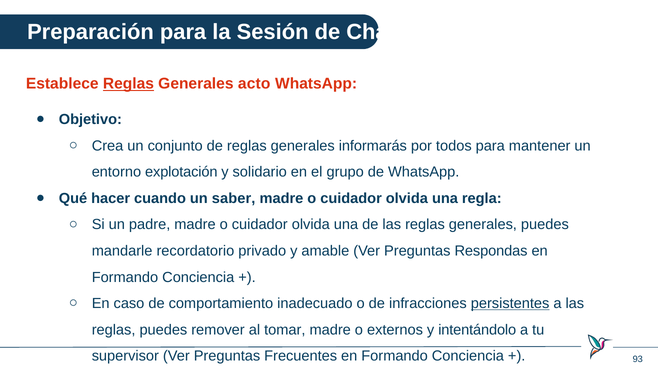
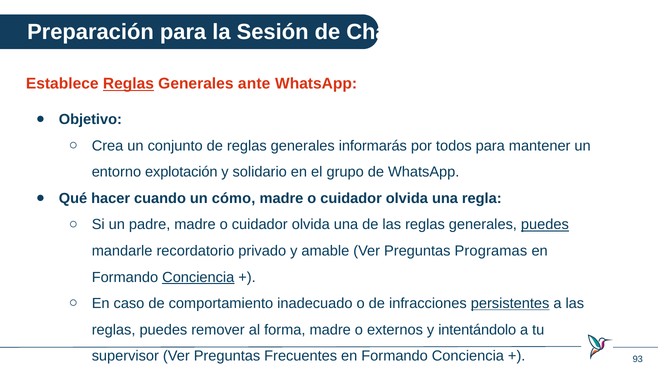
acto: acto -> ante
saber: saber -> cómo
puedes at (545, 225) underline: none -> present
Respondas: Respondas -> Programas
Conciencia at (198, 277) underline: none -> present
tomar: tomar -> forma
